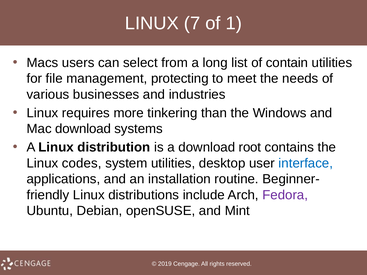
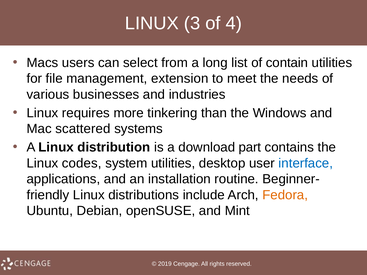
7: 7 -> 3
1: 1 -> 4
protecting: protecting -> extension
Mac download: download -> scattered
root: root -> part
Fedora colour: purple -> orange
